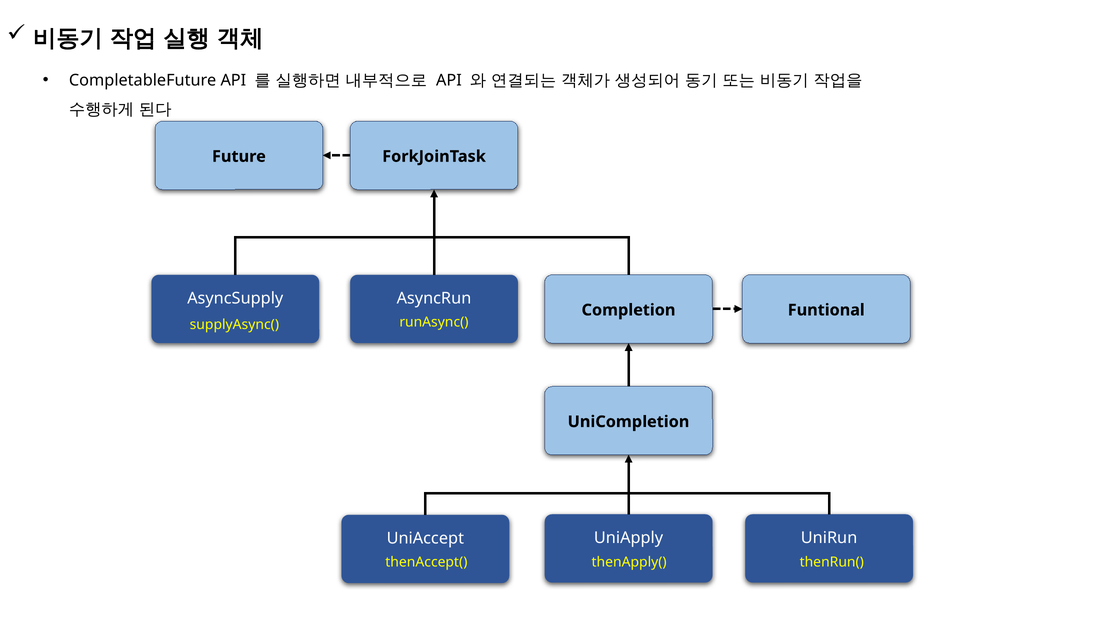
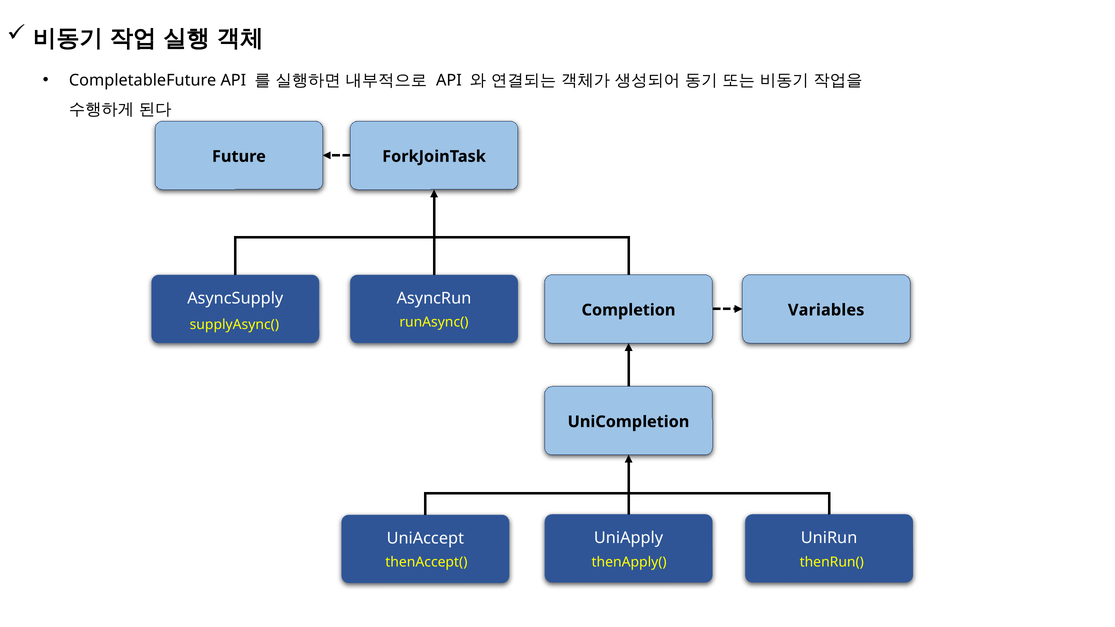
Funtional: Funtional -> Variables
